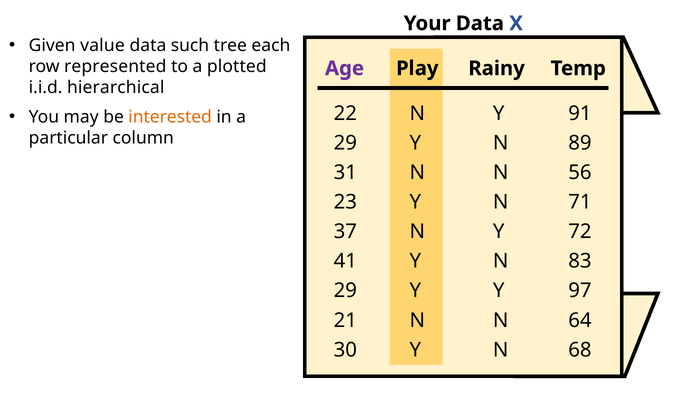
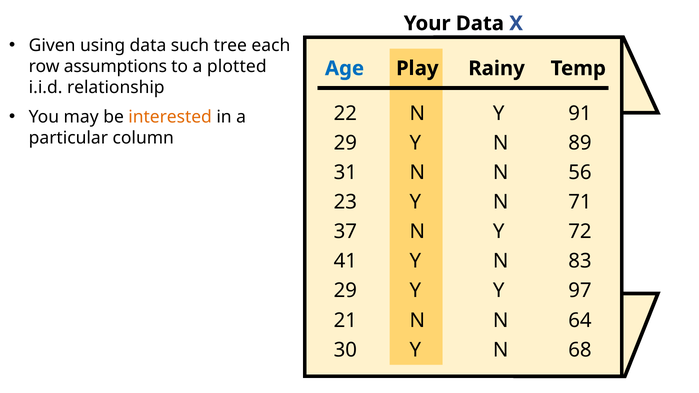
value: value -> using
represented: represented -> assumptions
Age colour: purple -> blue
hierarchical: hierarchical -> relationship
